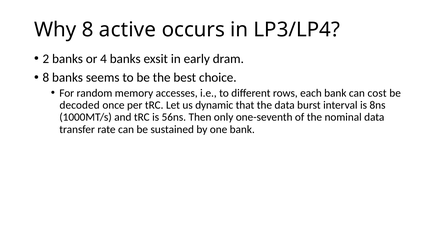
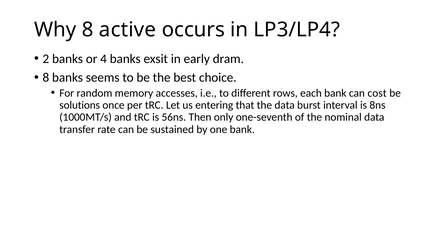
decoded: decoded -> solutions
dynamic: dynamic -> entering
